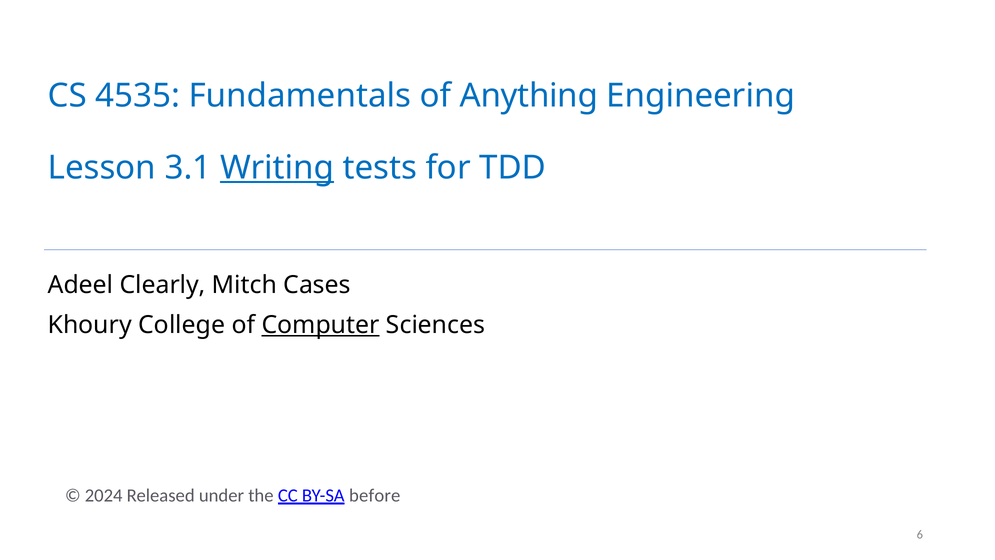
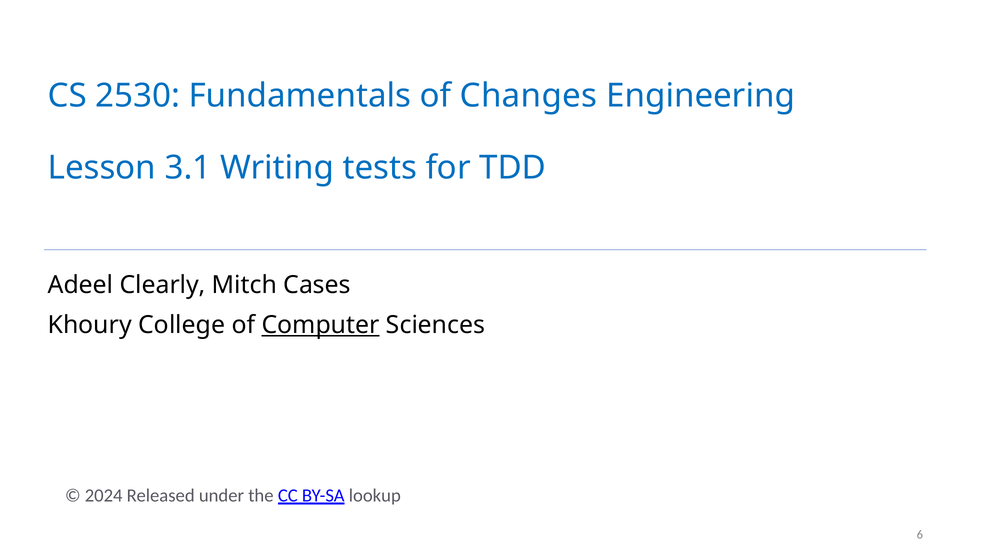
4535: 4535 -> 2530
Anything: Anything -> Changes
Writing underline: present -> none
before: before -> lookup
